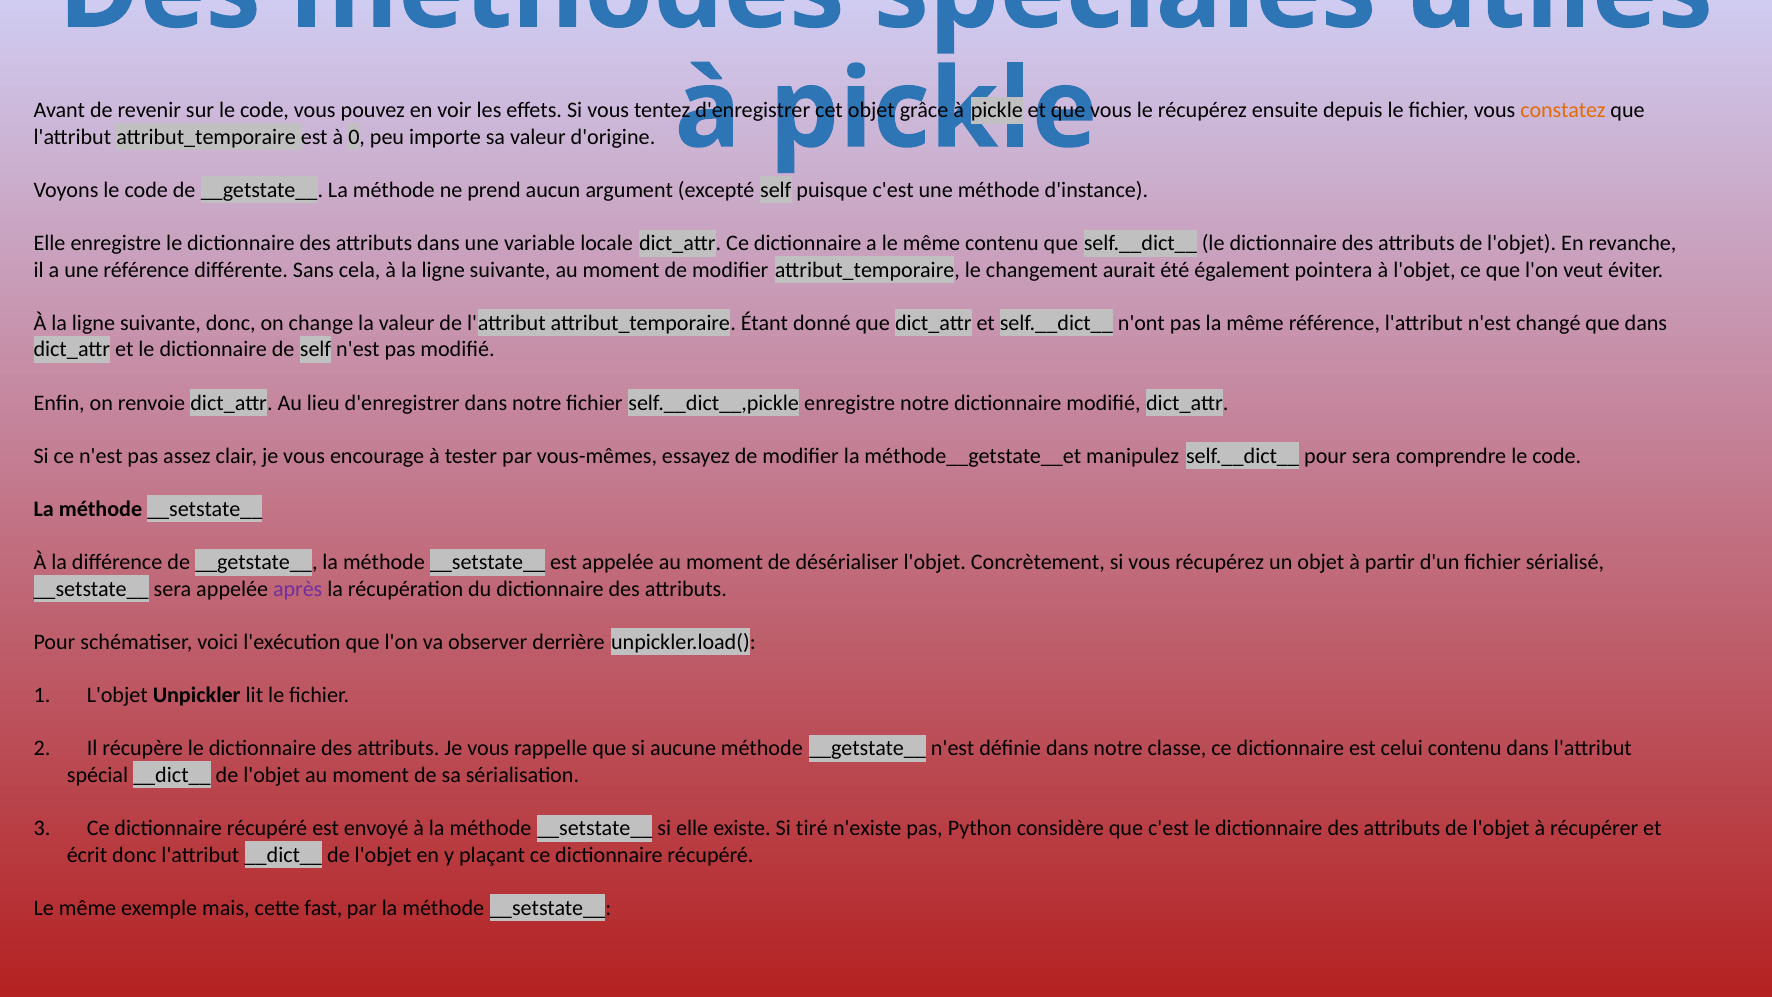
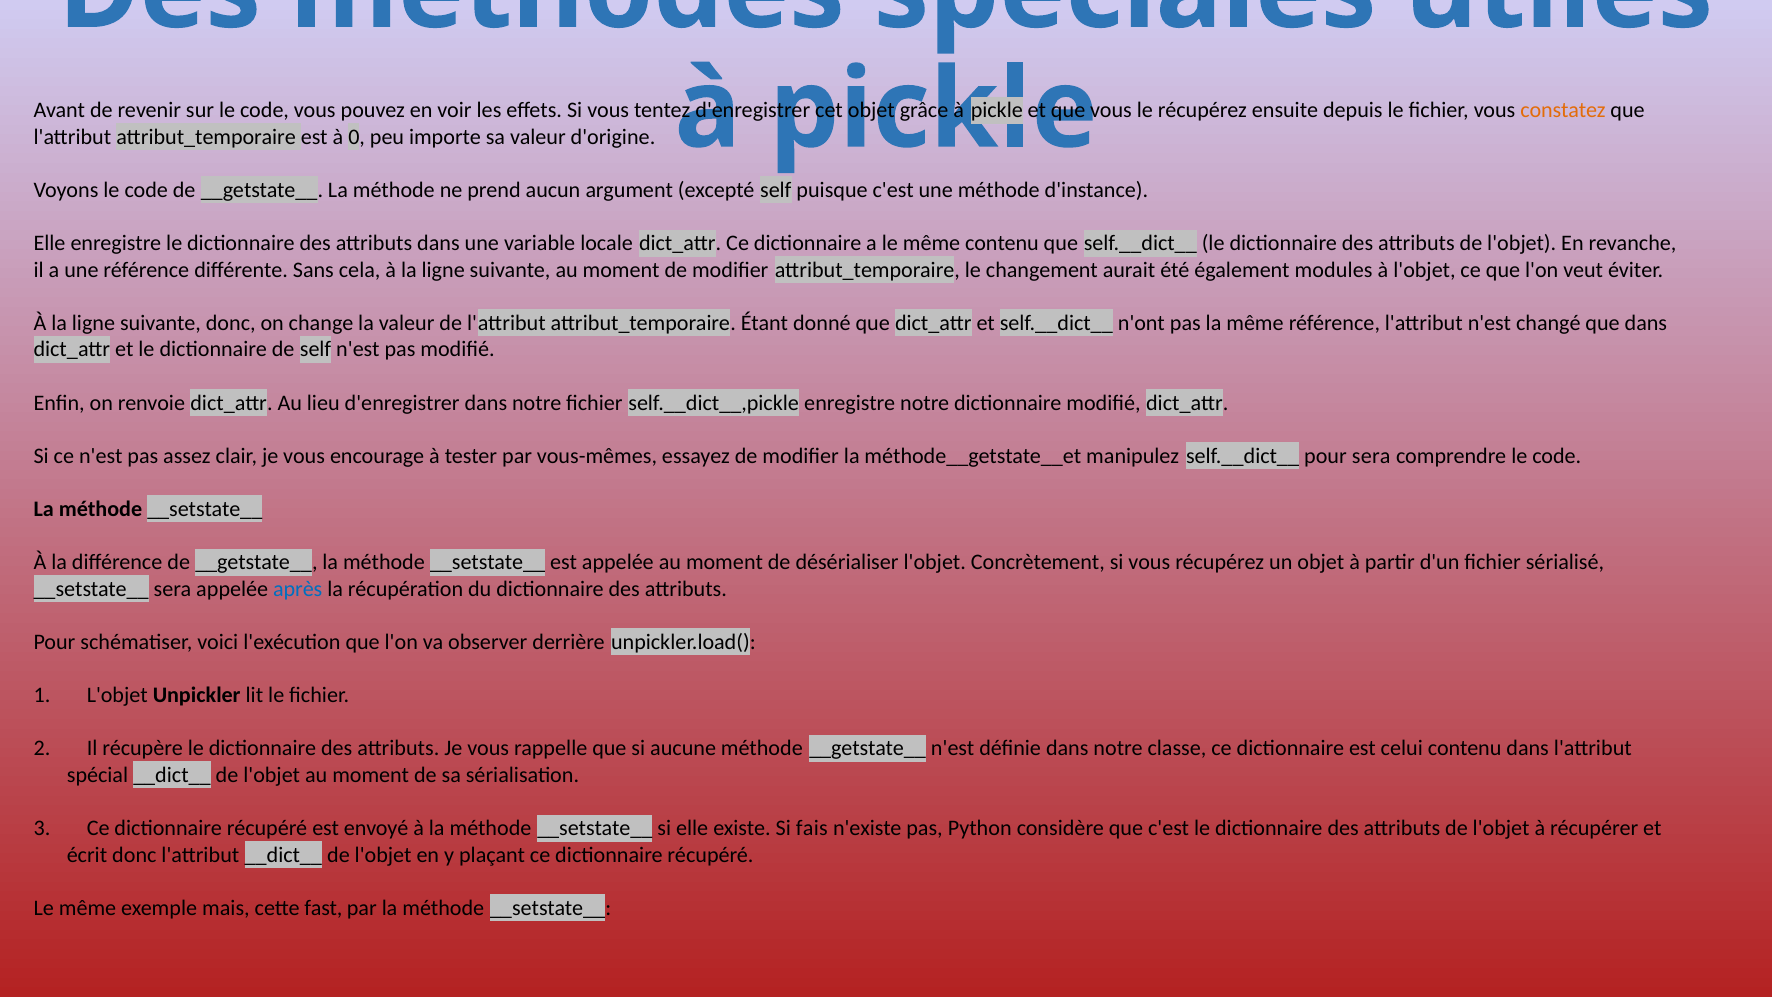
pointera: pointera -> modules
après colour: purple -> blue
tiré: tiré -> fais
